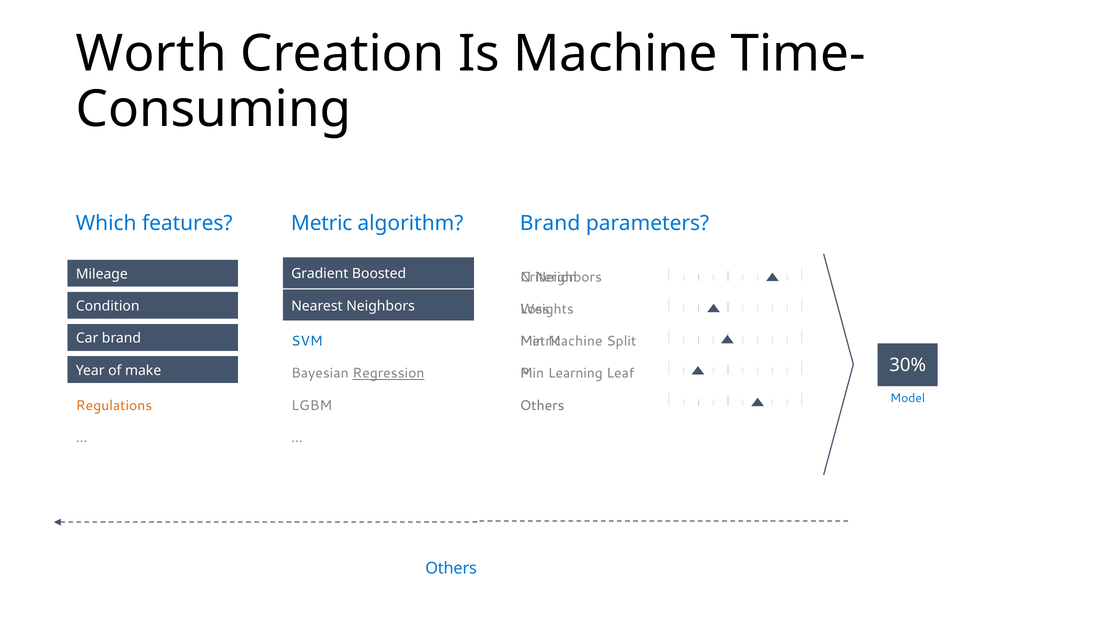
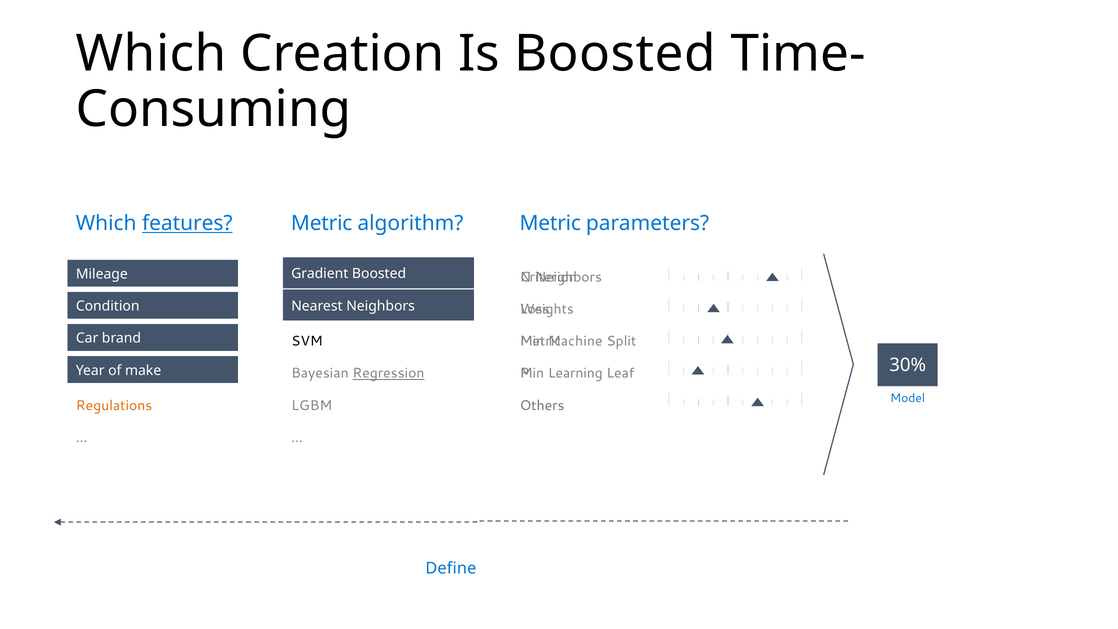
Worth at (151, 54): Worth -> Which
Is Machine: Machine -> Boosted
features underline: none -> present
algorithm Brand: Brand -> Metric
SVM colour: blue -> black
Others at (451, 568): Others -> Define
